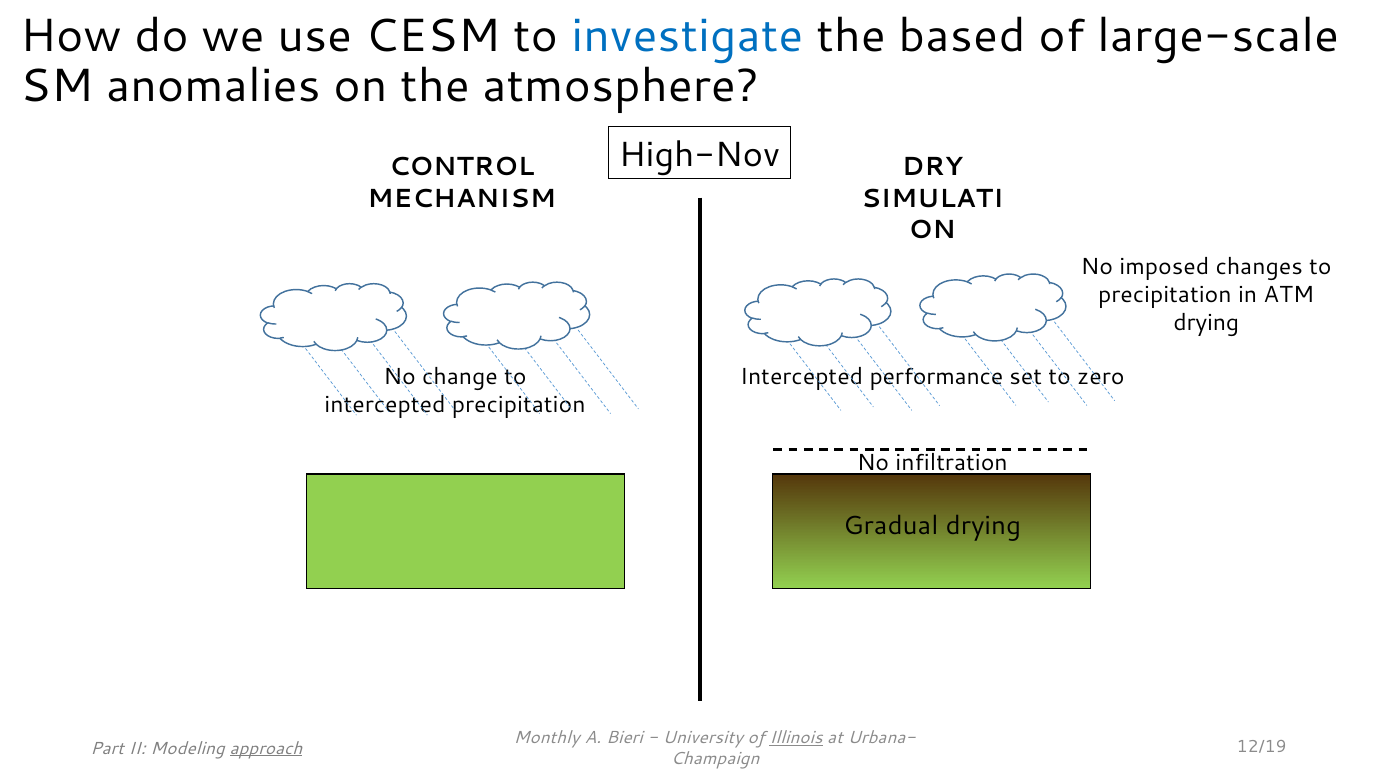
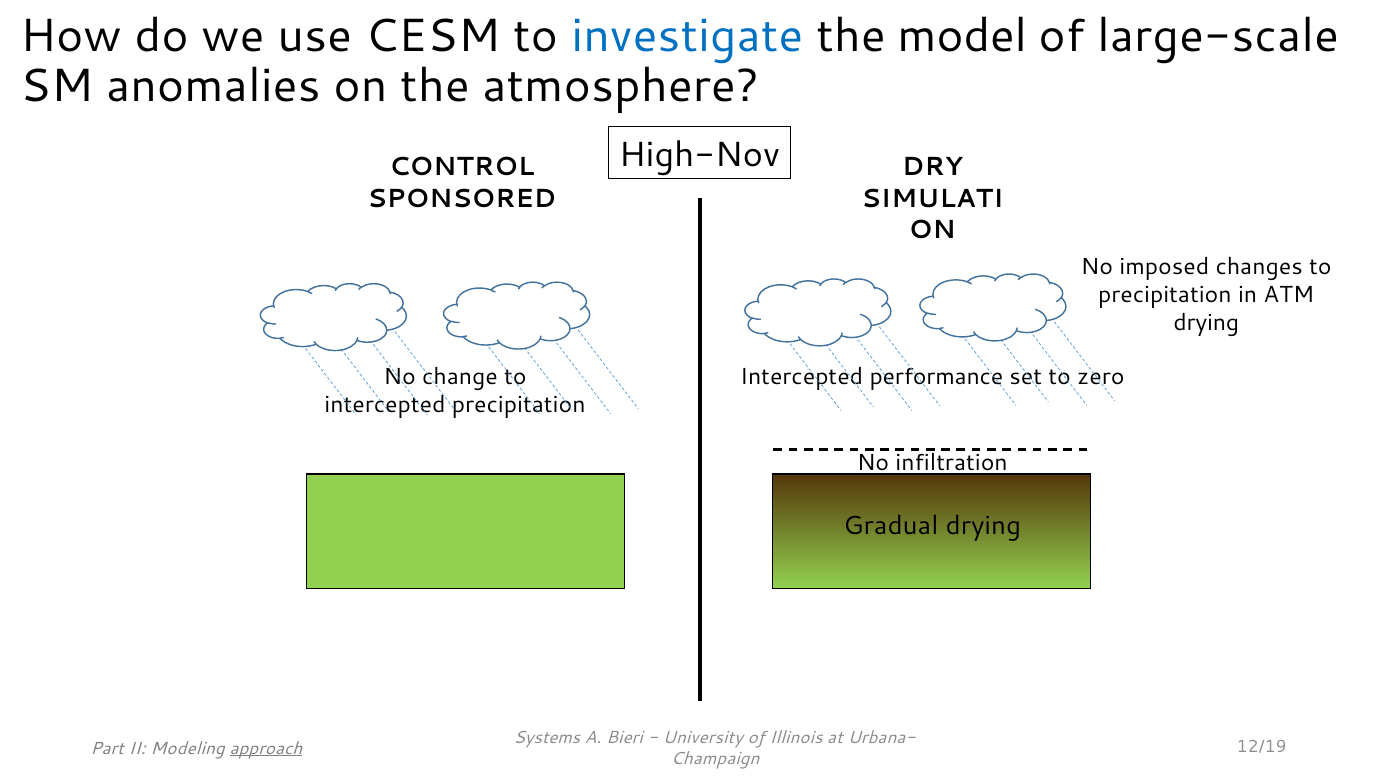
based: based -> model
MECHANISM: MECHANISM -> SPONSORED
Monthly: Monthly -> Systems
Illinois underline: present -> none
